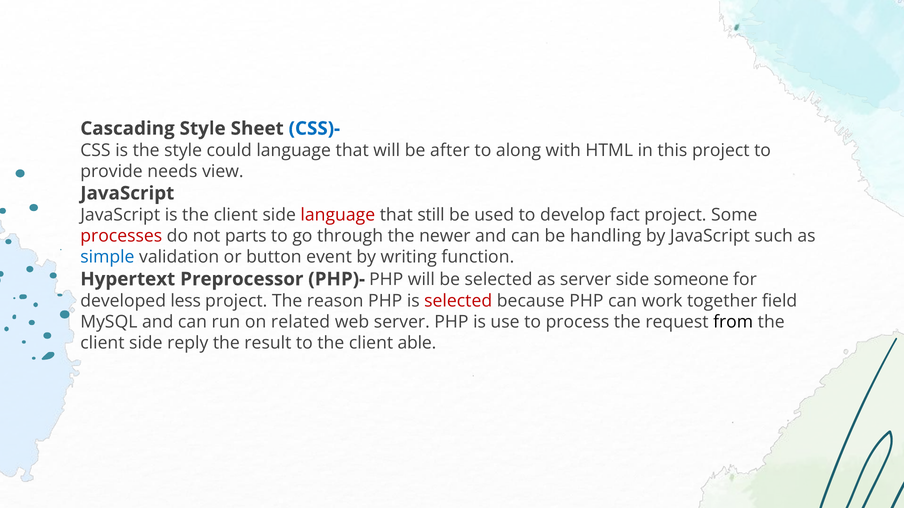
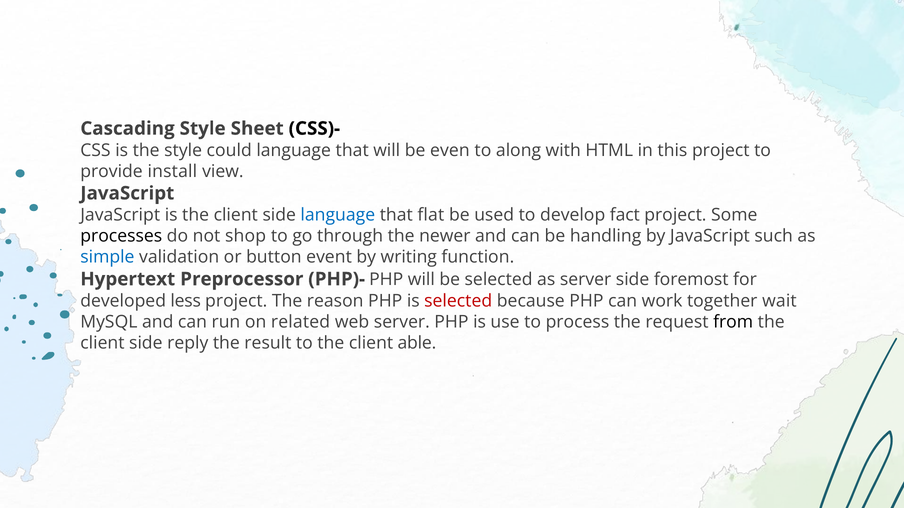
CSS)- colour: blue -> black
after: after -> even
needs: needs -> install
language at (338, 215) colour: red -> blue
still: still -> flat
processes colour: red -> black
parts: parts -> shop
someone: someone -> foremost
field: field -> wait
